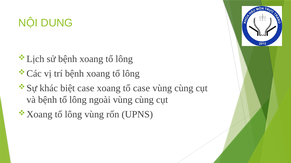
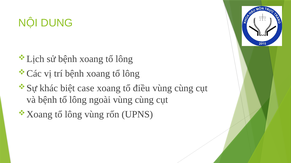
tổ case: case -> điều
